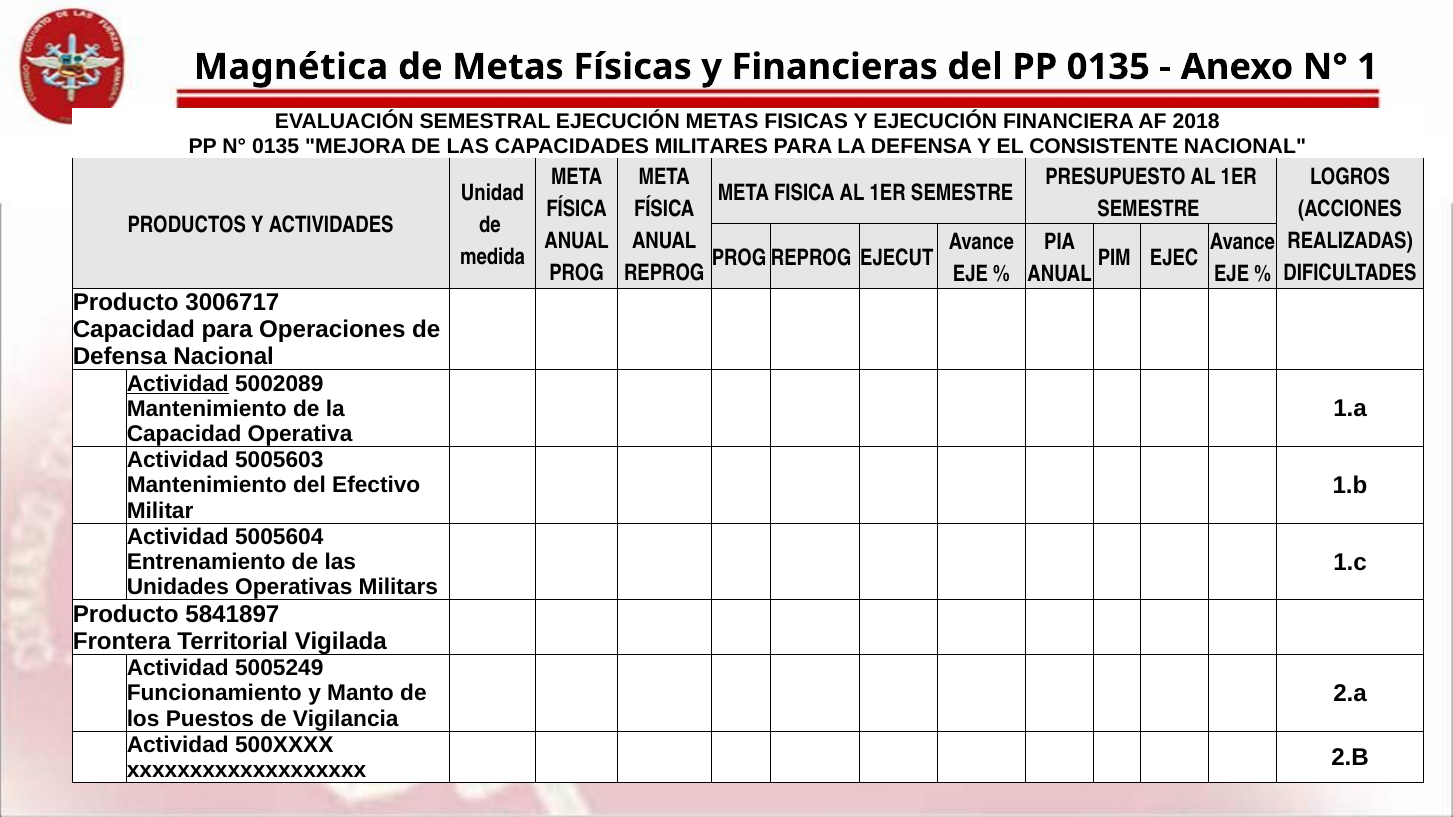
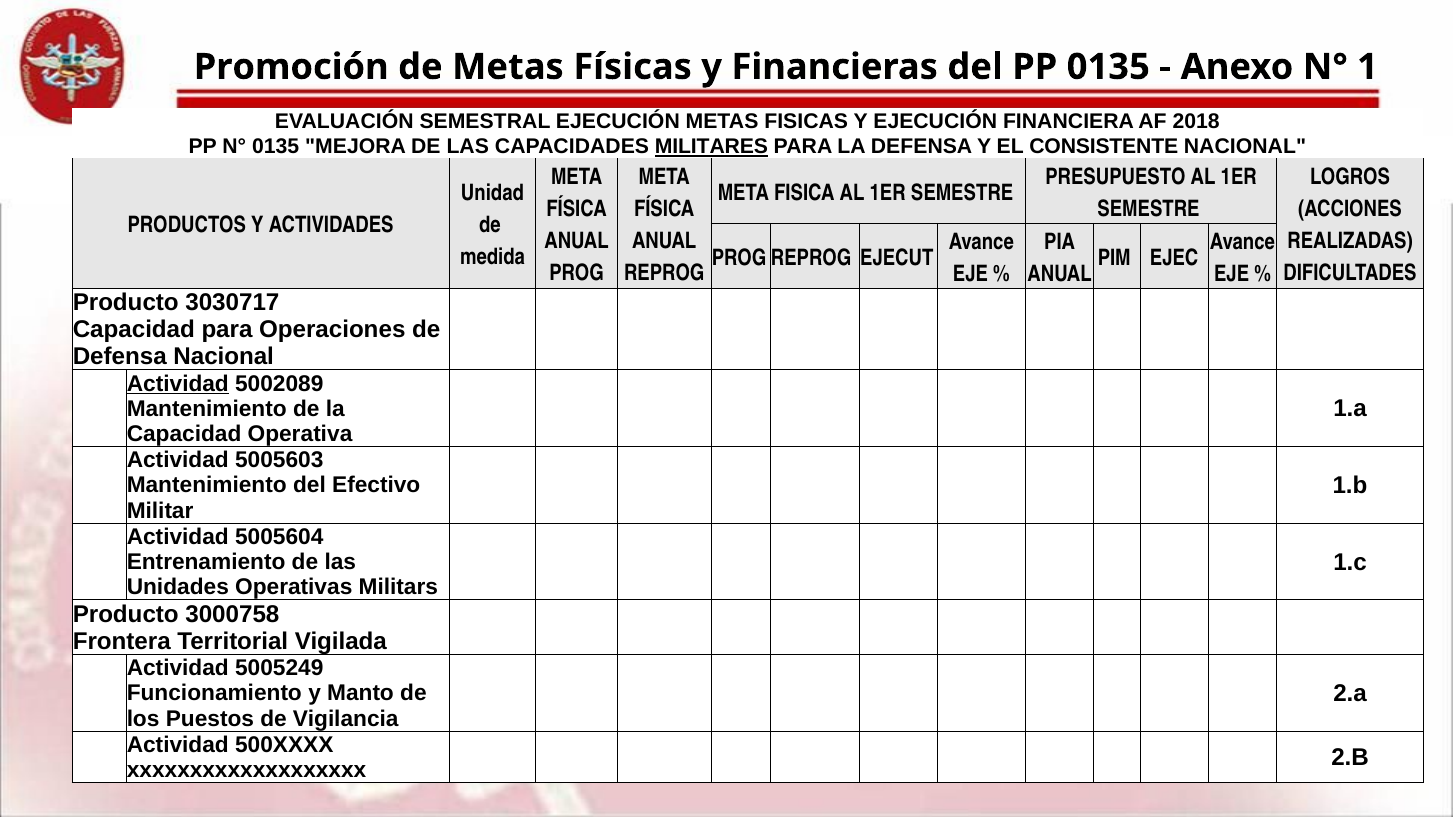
Magnética: Magnética -> Promoción
MILITARES underline: none -> present
3006717: 3006717 -> 3030717
5841897: 5841897 -> 3000758
